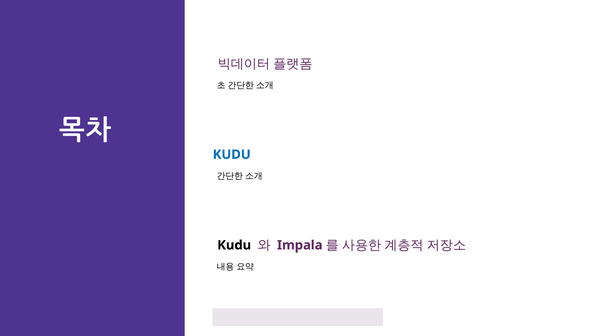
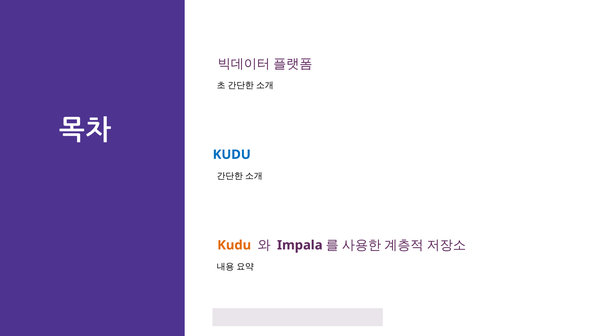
Kudu at (234, 245) colour: black -> orange
